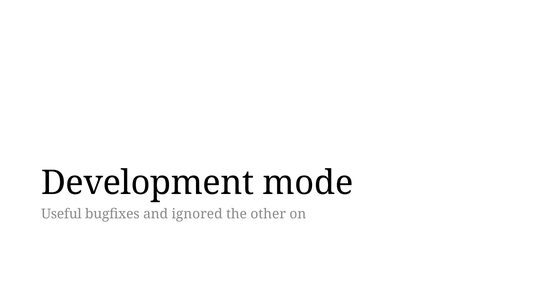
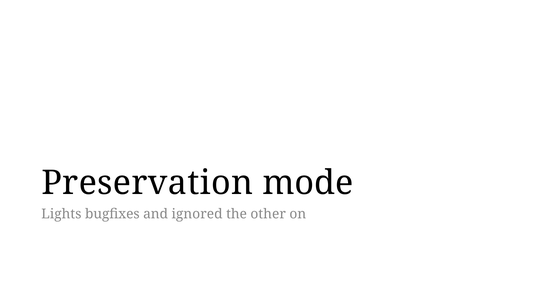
Development: Development -> Preservation
Useful: Useful -> Lights
